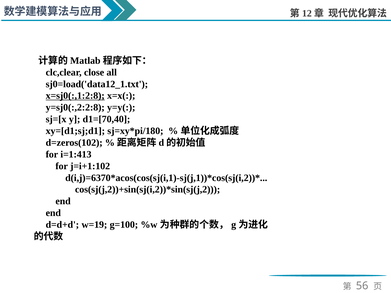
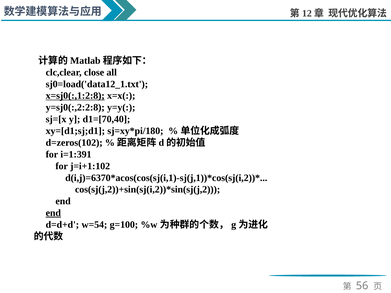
i=1:413: i=1:413 -> i=1:391
end at (53, 213) underline: none -> present
w=19: w=19 -> w=54
